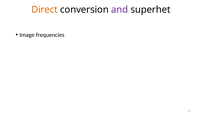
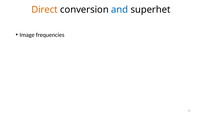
and colour: purple -> blue
